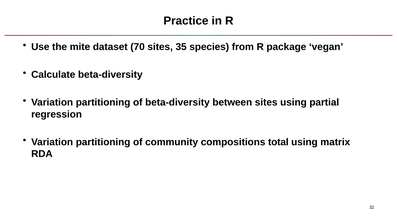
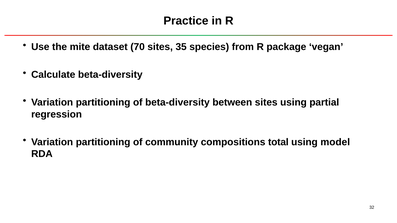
matrix: matrix -> model
